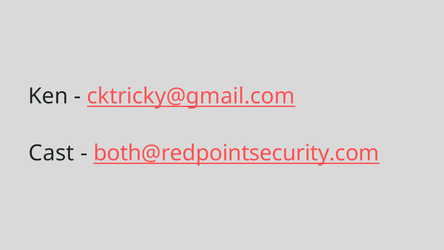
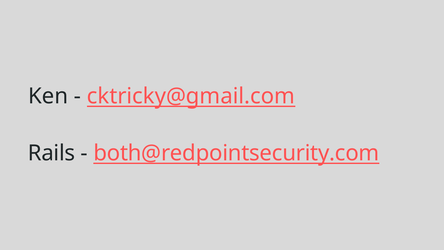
Cast: Cast -> Rails
